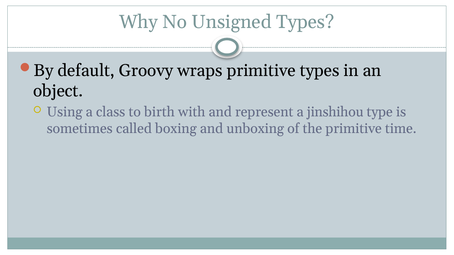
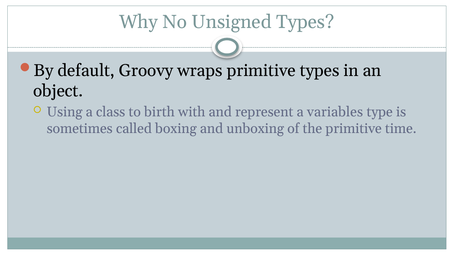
jinshihou: jinshihou -> variables
